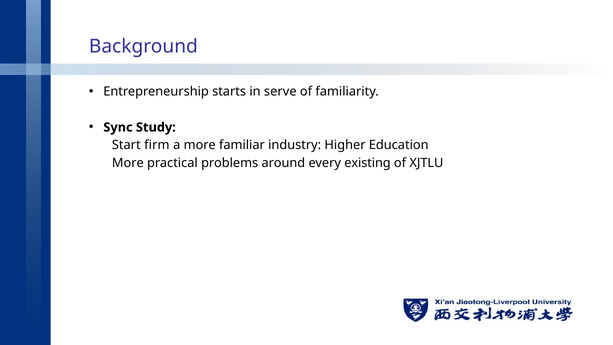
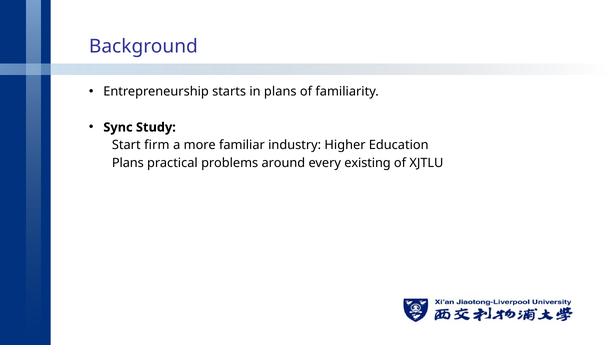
in serve: serve -> plans
More at (128, 163): More -> Plans
